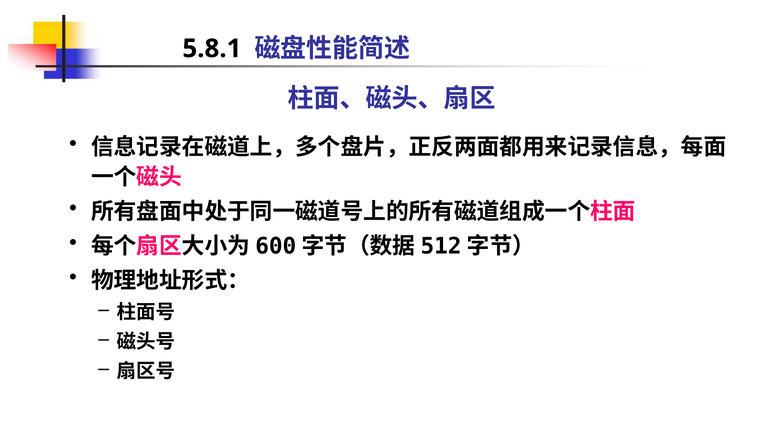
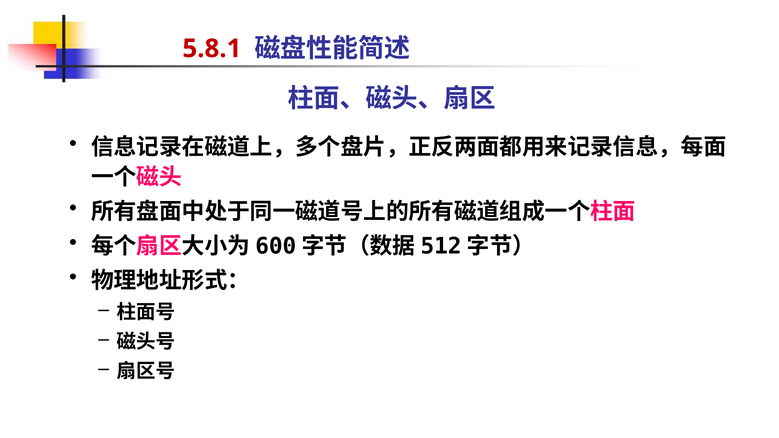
5.8.1 colour: black -> red
